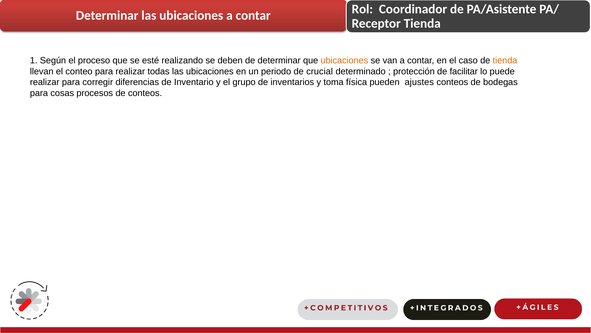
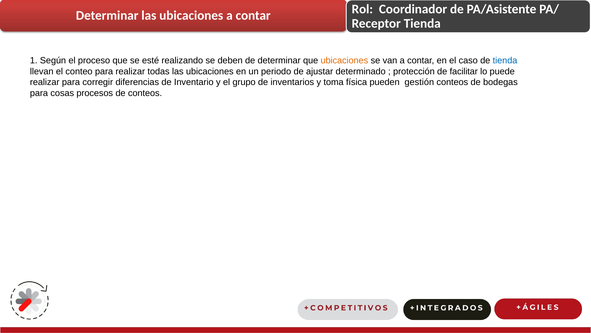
tienda at (505, 60) colour: orange -> blue
crucial: crucial -> ajustar
ajustes: ajustes -> gestión
